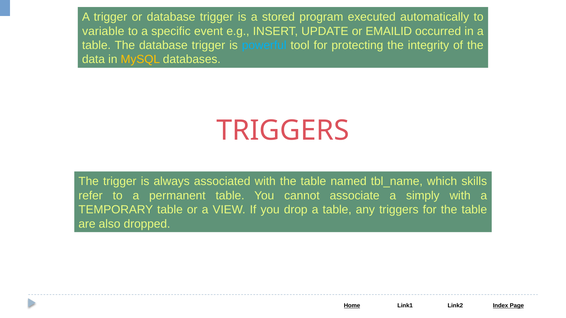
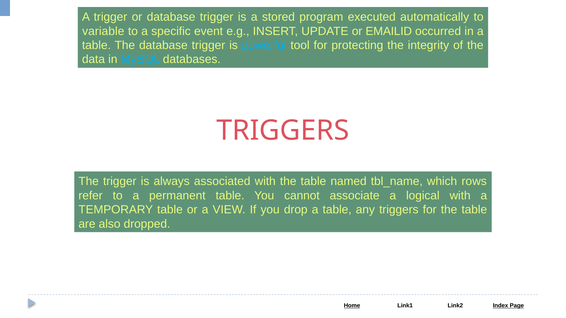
MySQL colour: yellow -> light blue
skills: skills -> rows
simply: simply -> logical
